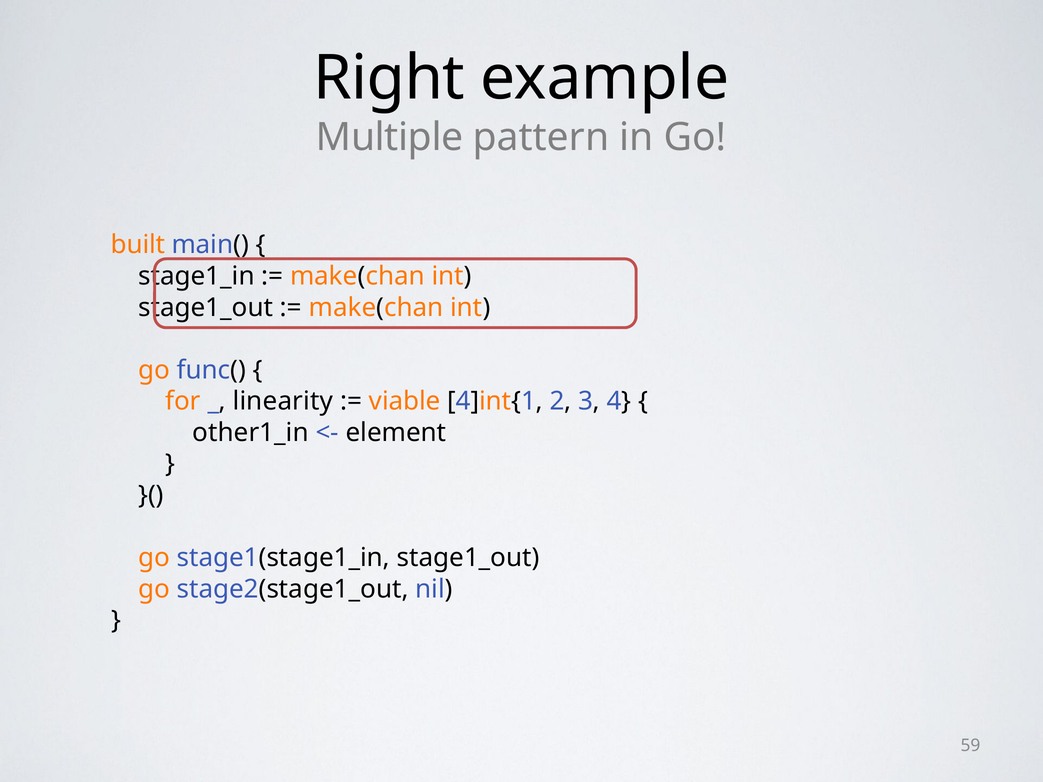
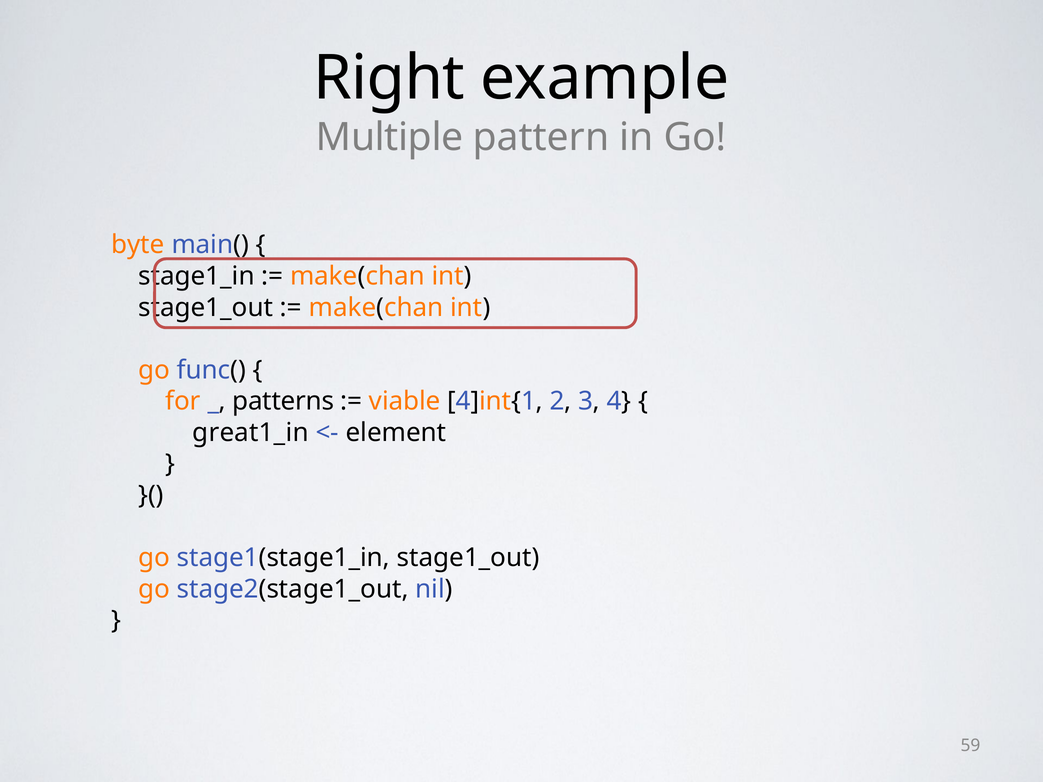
built: built -> byte
linearity: linearity -> patterns
other1_in: other1_in -> great1_in
